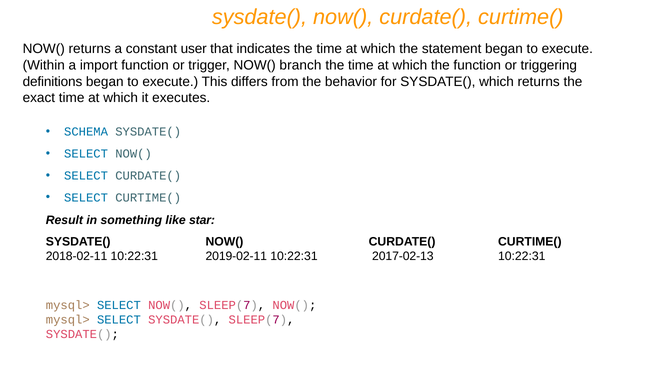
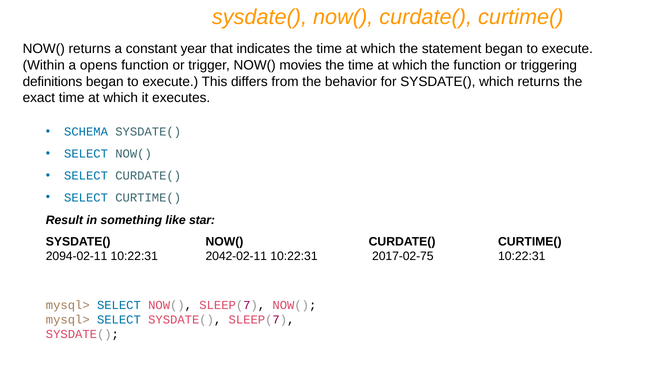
user: user -> year
import: import -> opens
branch: branch -> movies
2018-02-11: 2018-02-11 -> 2094-02-11
2019-02-11: 2019-02-11 -> 2042-02-11
2017-02-13: 2017-02-13 -> 2017-02-75
